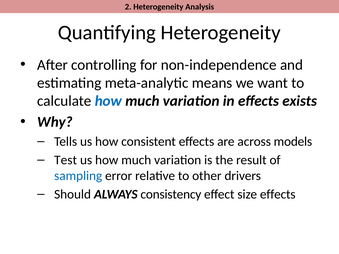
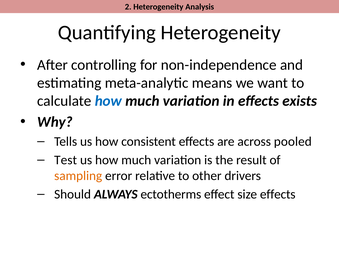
models: models -> pooled
sampling colour: blue -> orange
consistency: consistency -> ectotherms
